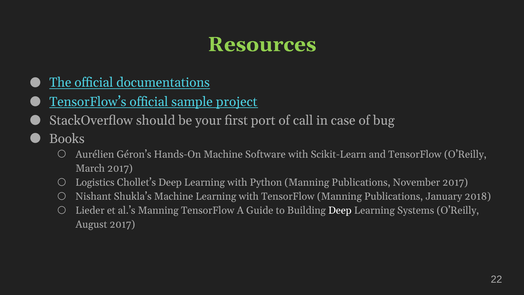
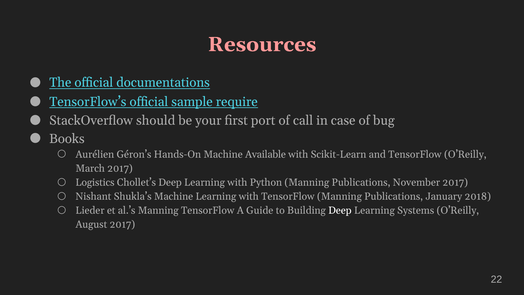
Resources colour: light green -> pink
project: project -> require
Software: Software -> Available
